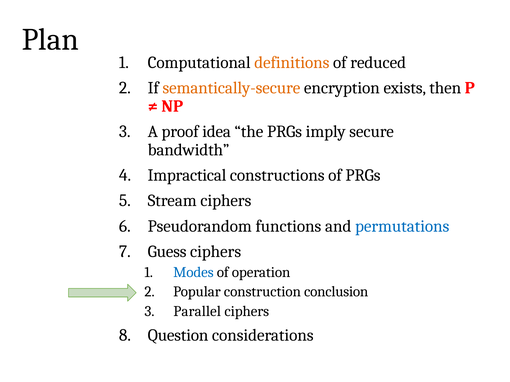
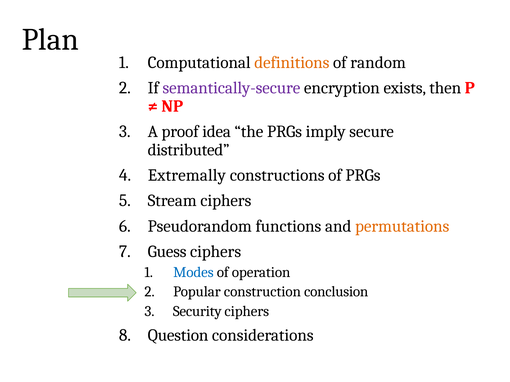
reduced: reduced -> random
semantically-secure colour: orange -> purple
bandwidth: bandwidth -> distributed
Impractical: Impractical -> Extremally
permutations colour: blue -> orange
Parallel: Parallel -> Security
